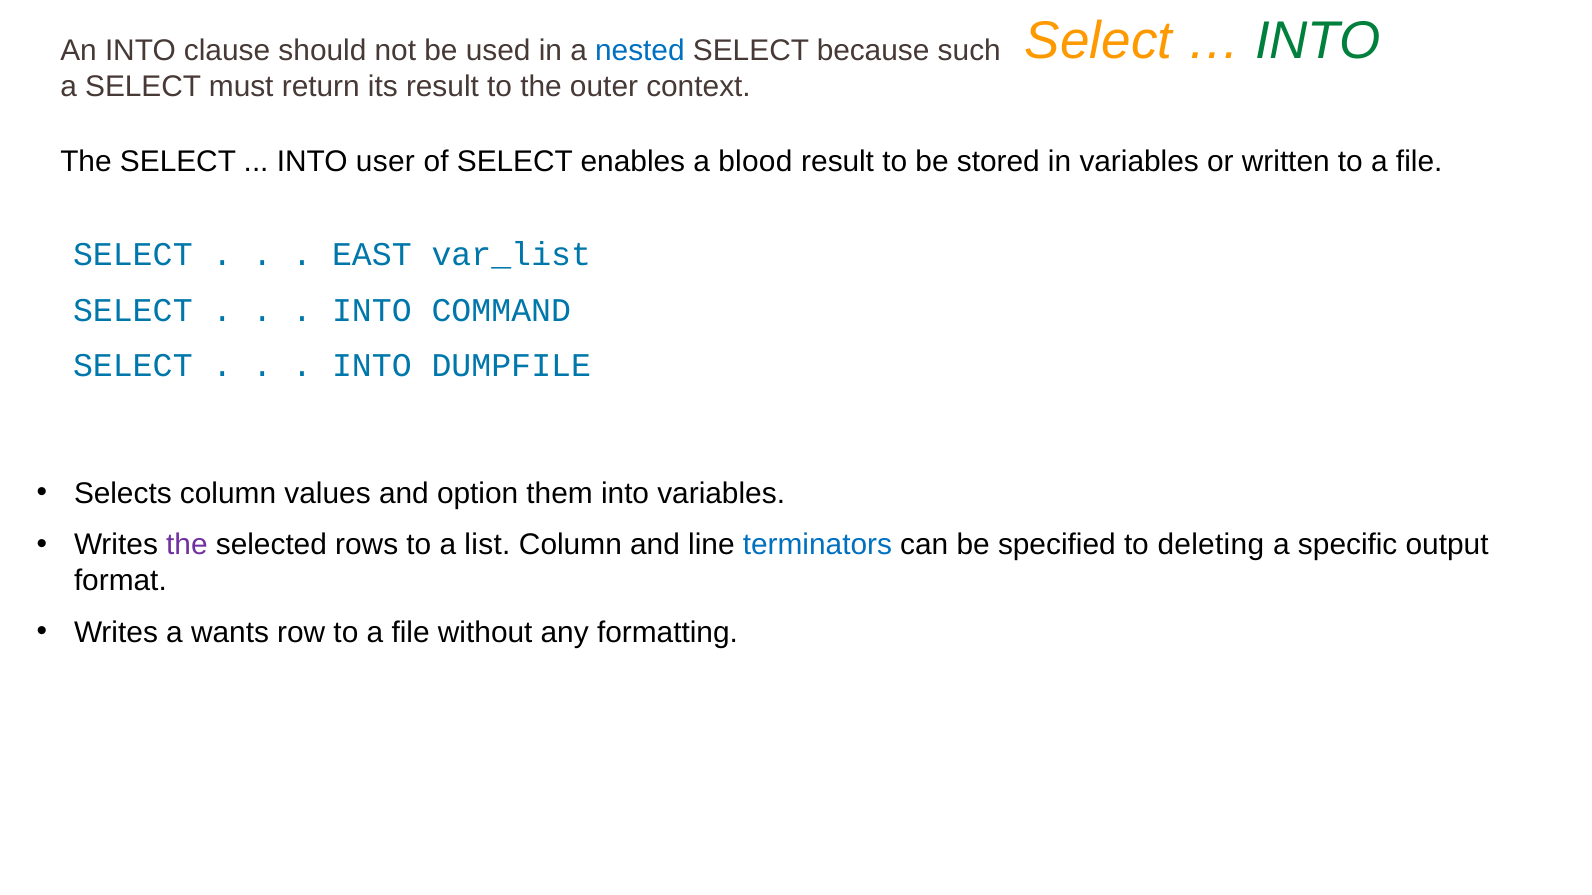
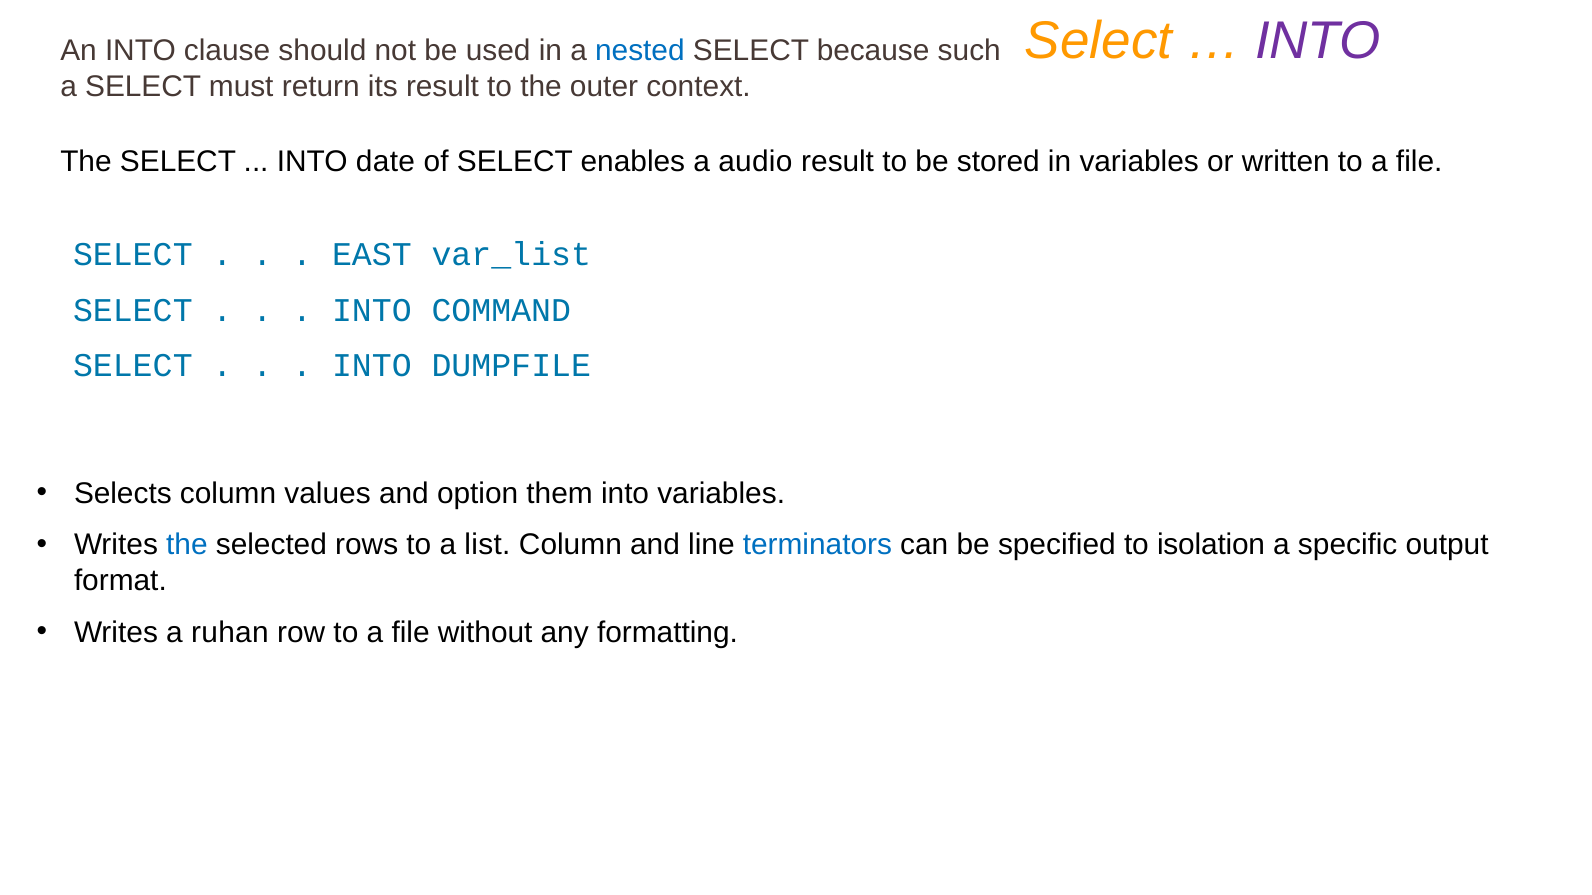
INTO at (1318, 41) colour: green -> purple
user: user -> date
blood: blood -> audio
the at (187, 545) colour: purple -> blue
deleting: deleting -> isolation
wants: wants -> ruhan
